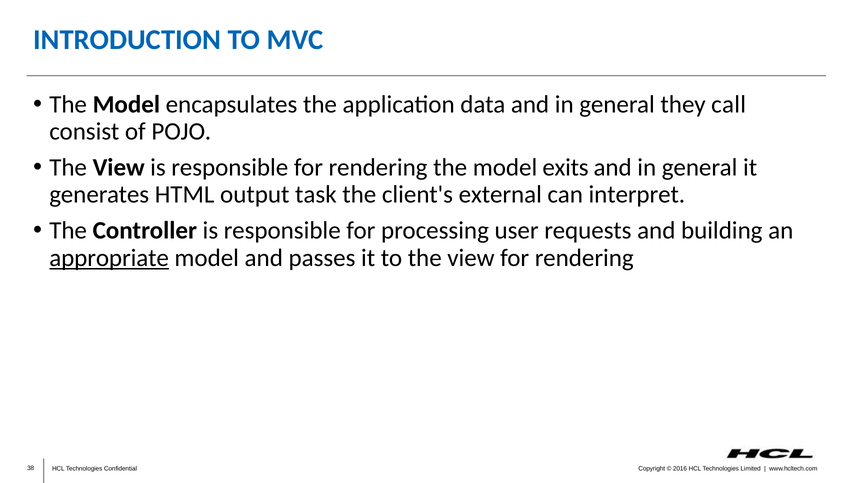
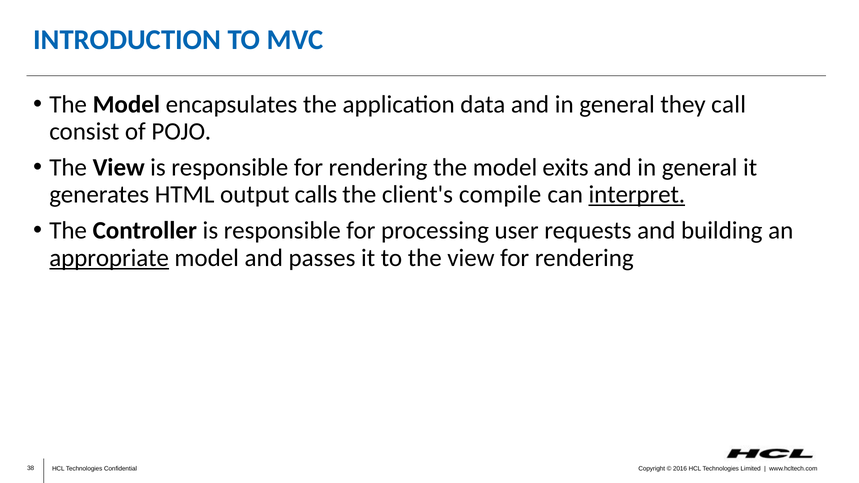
task: task -> calls
external: external -> compile
interpret underline: none -> present
